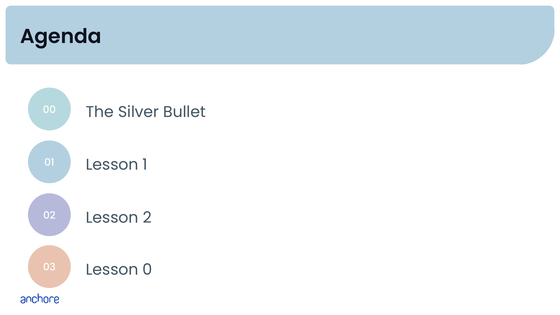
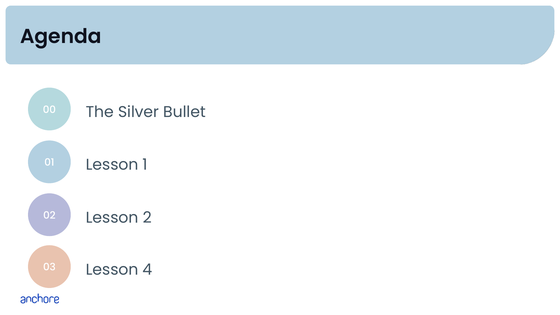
0: 0 -> 4
